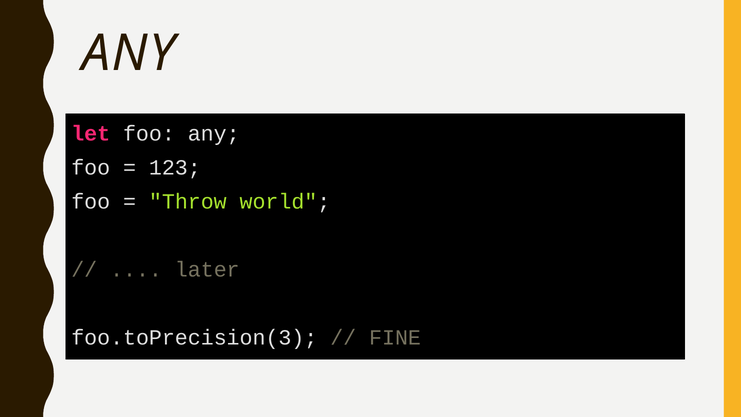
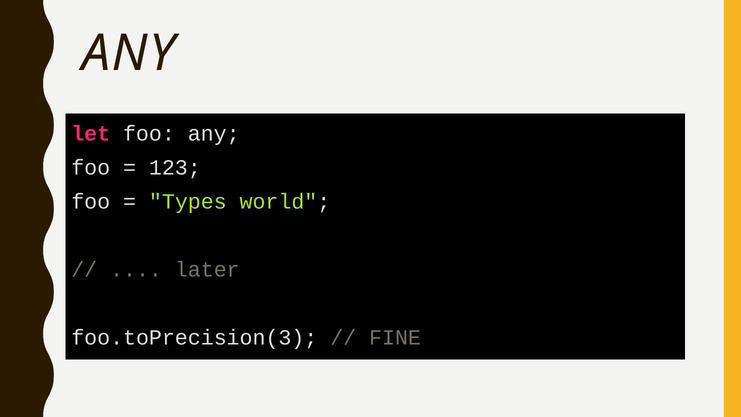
Throw: Throw -> Types
